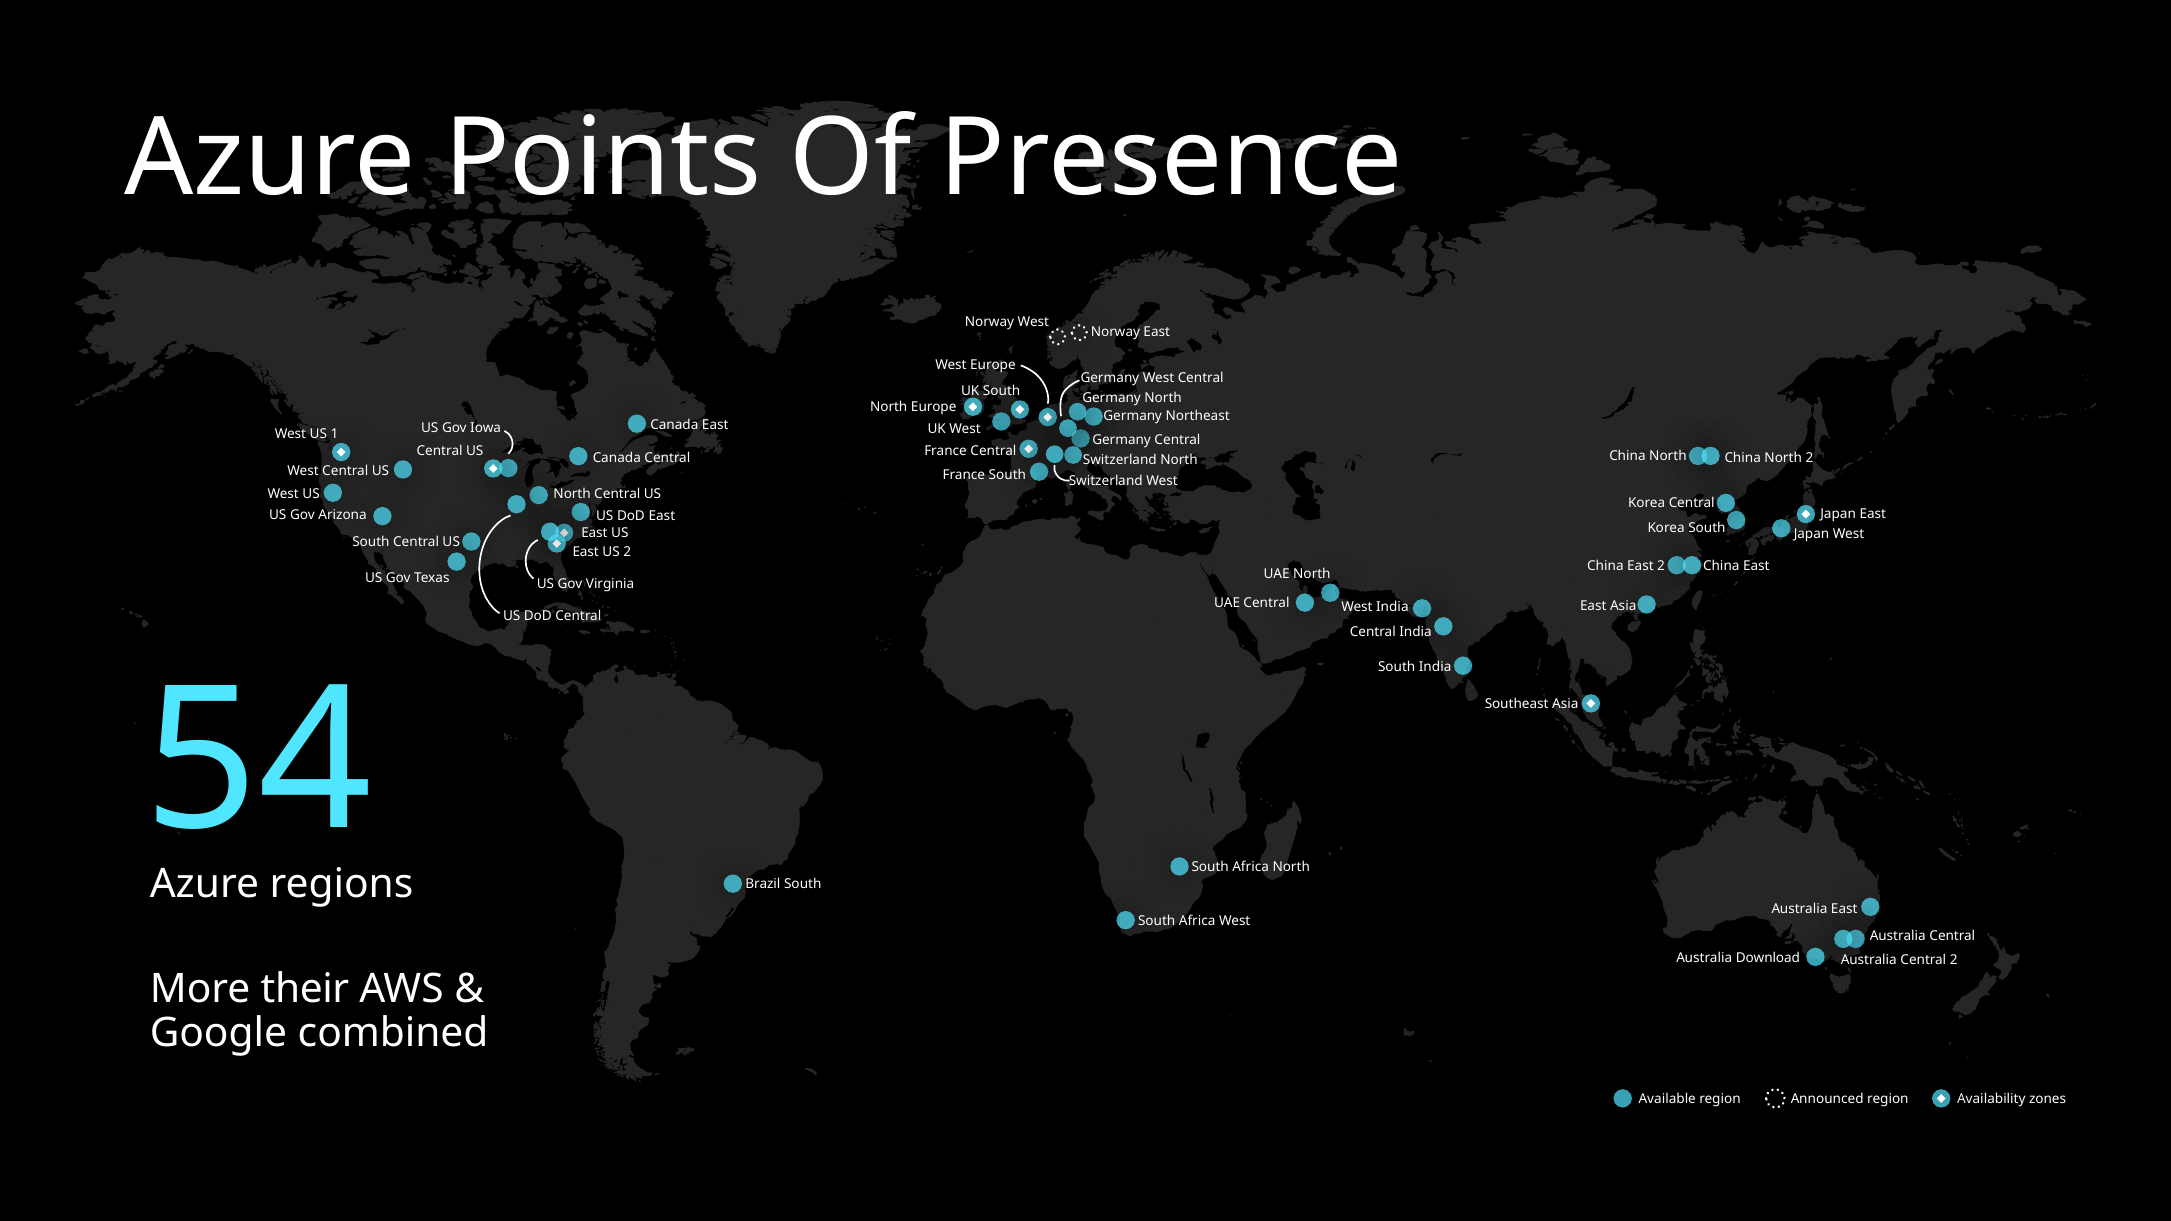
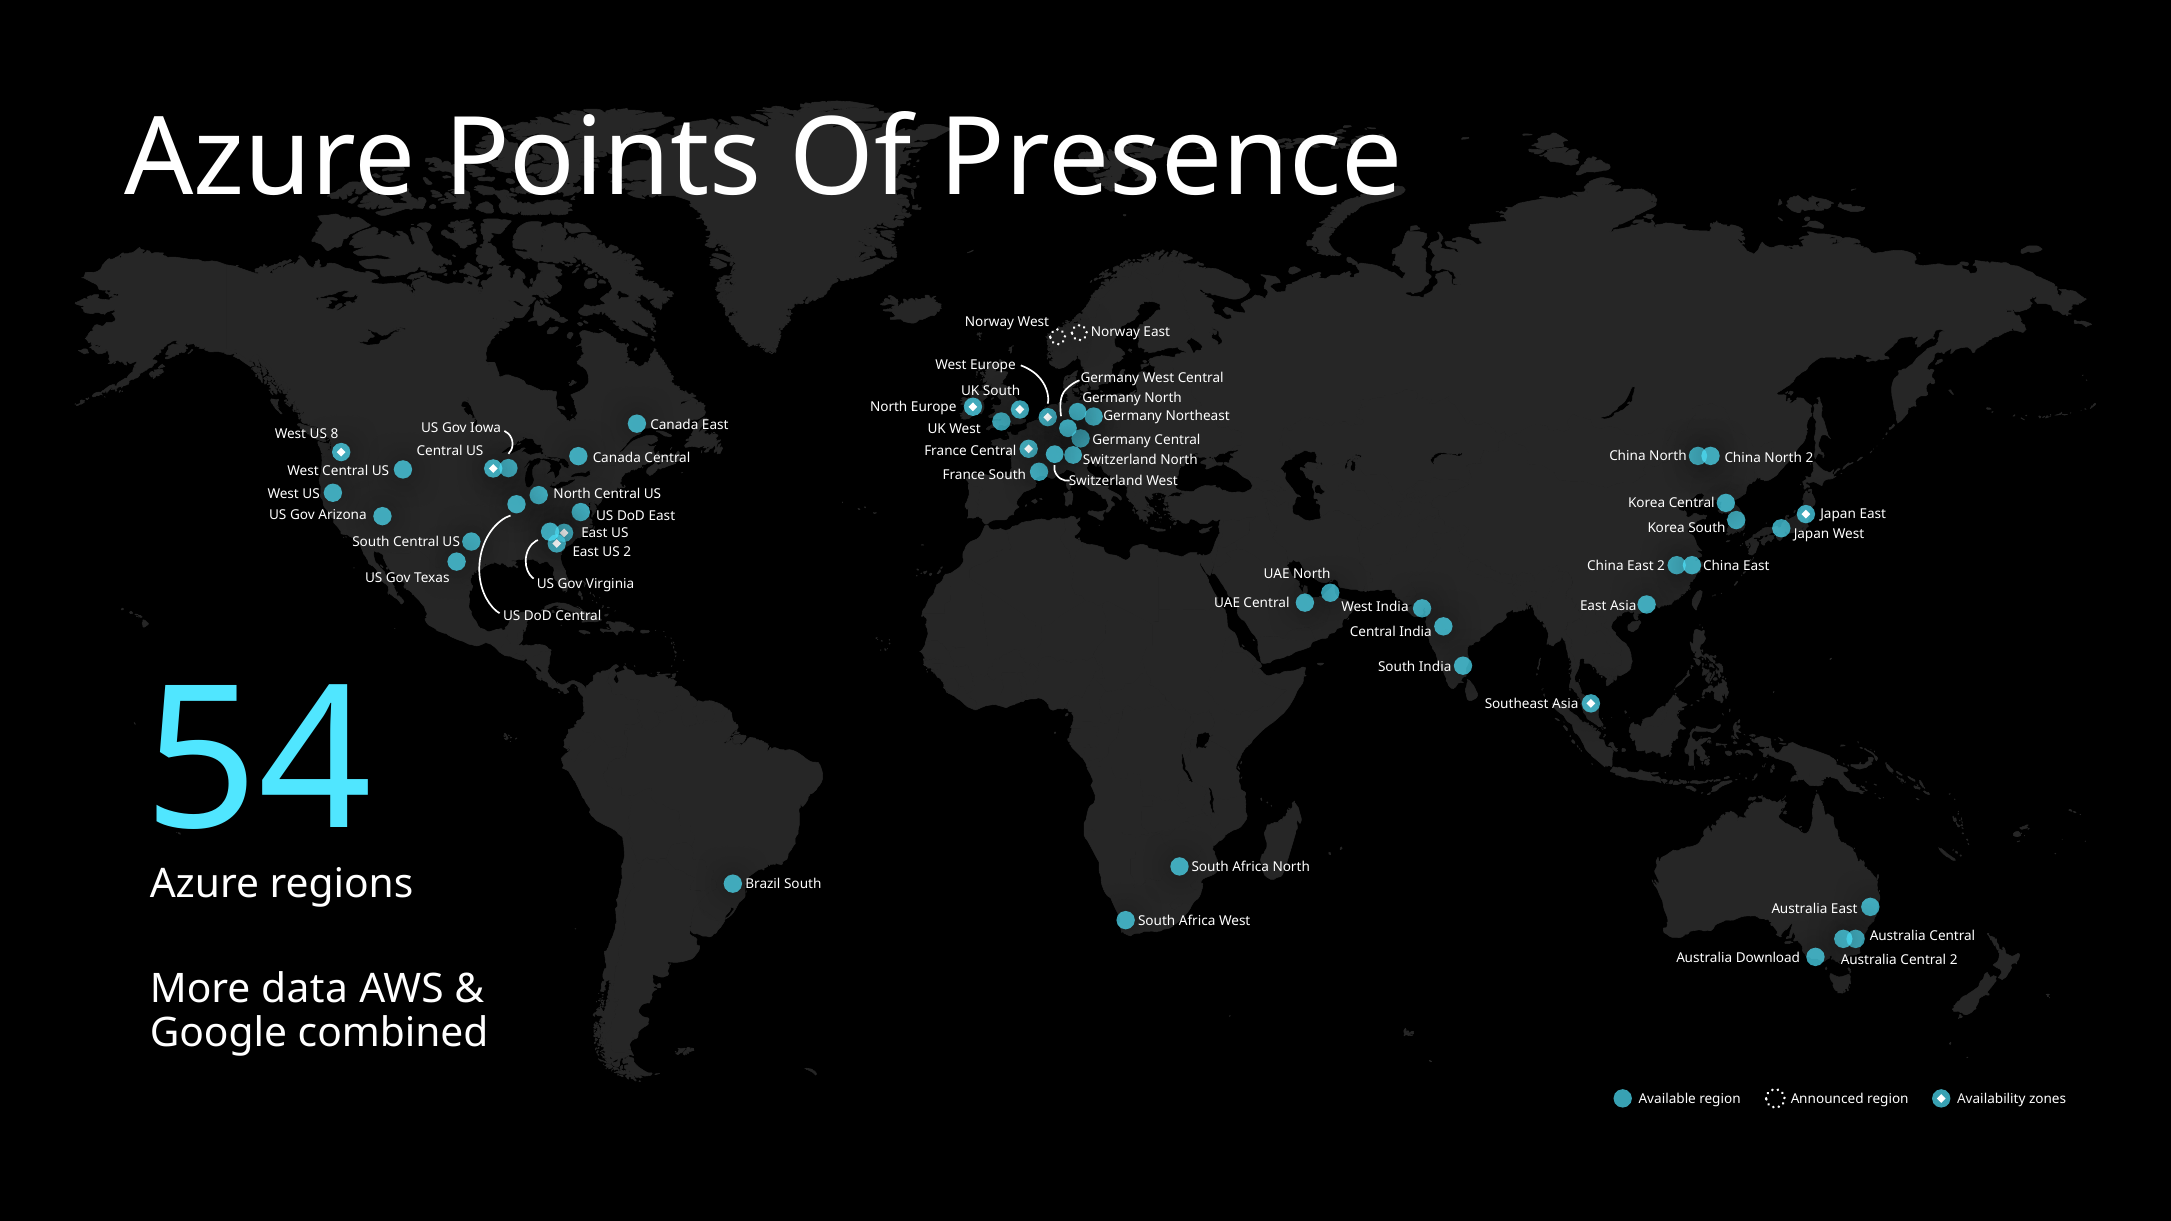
1: 1 -> 8
their: their -> data
